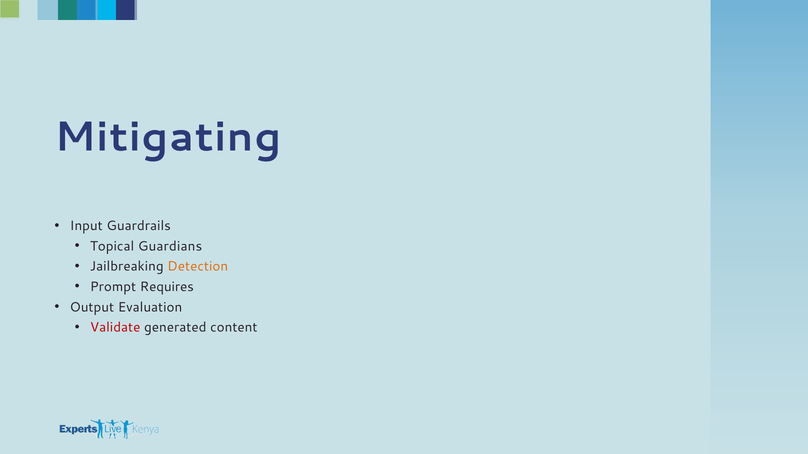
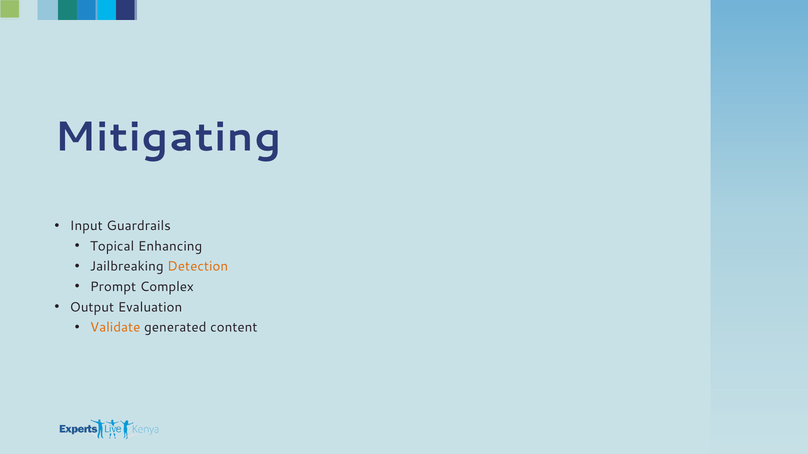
Guardians: Guardians -> Enhancing
Requires: Requires -> Complex
Validate colour: red -> orange
